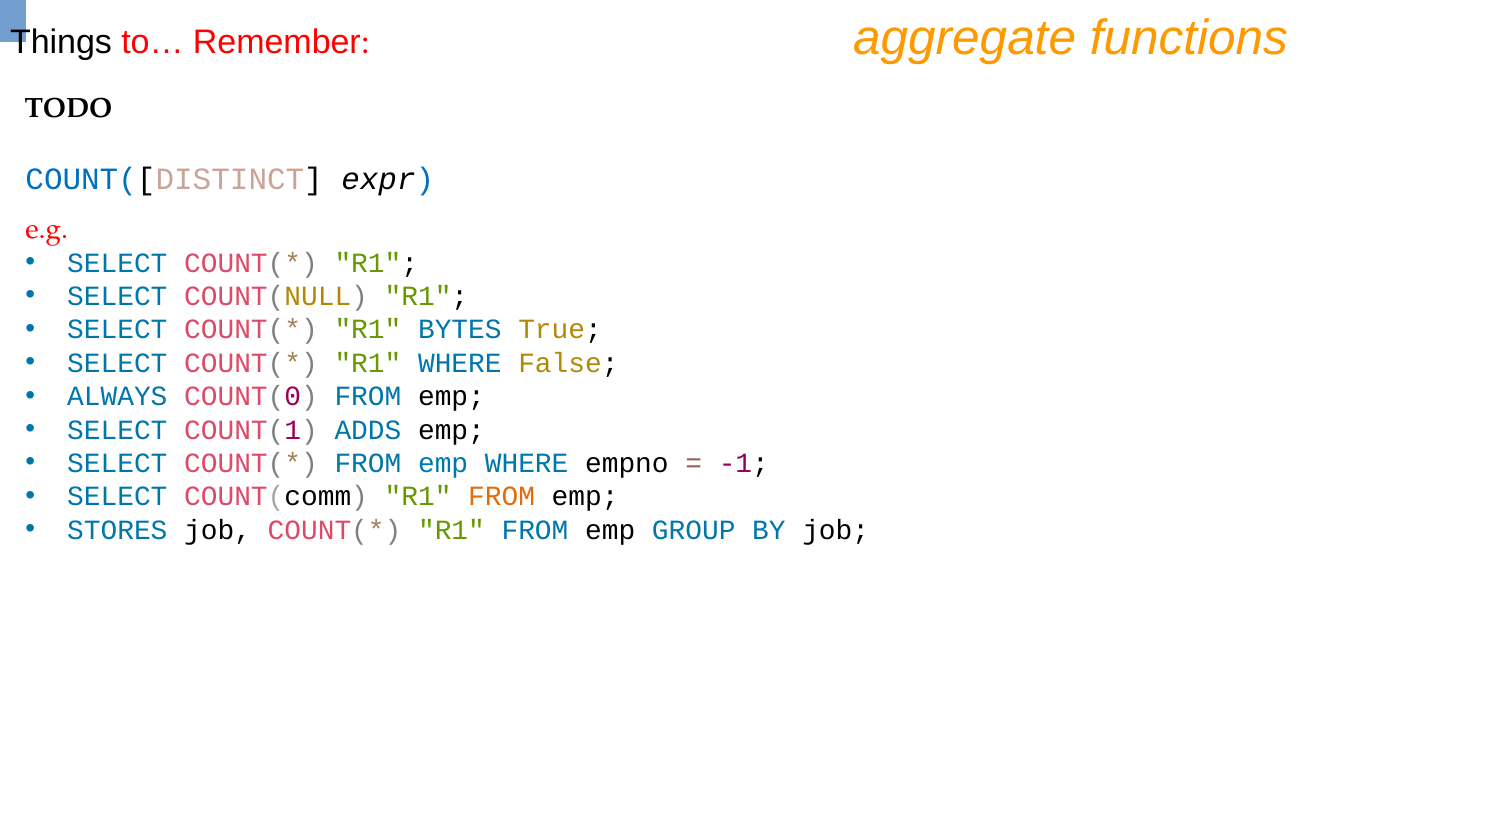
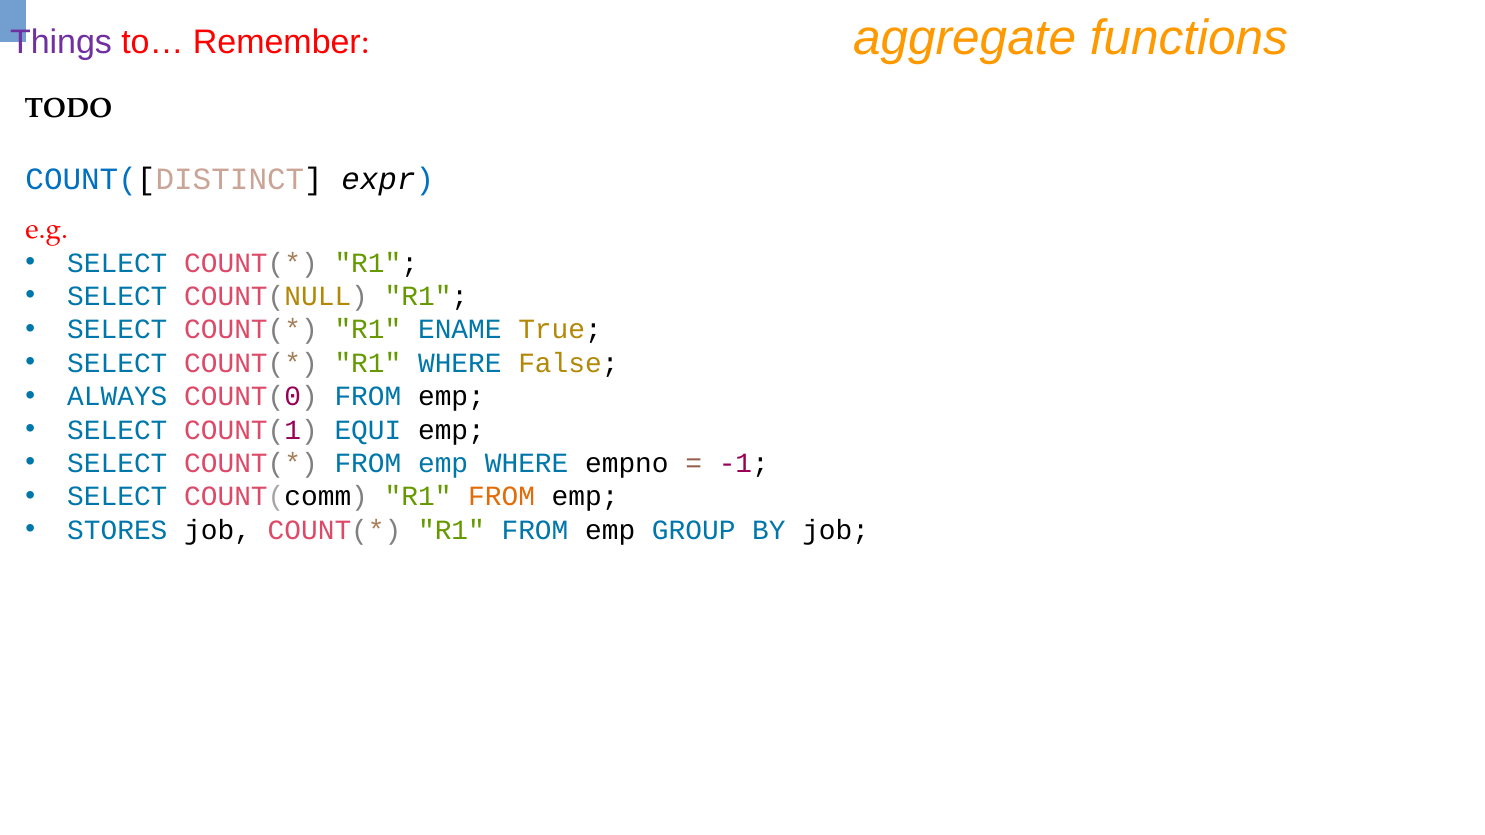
Things colour: black -> purple
BYTES: BYTES -> ENAME
ADDS: ADDS -> EQUI
